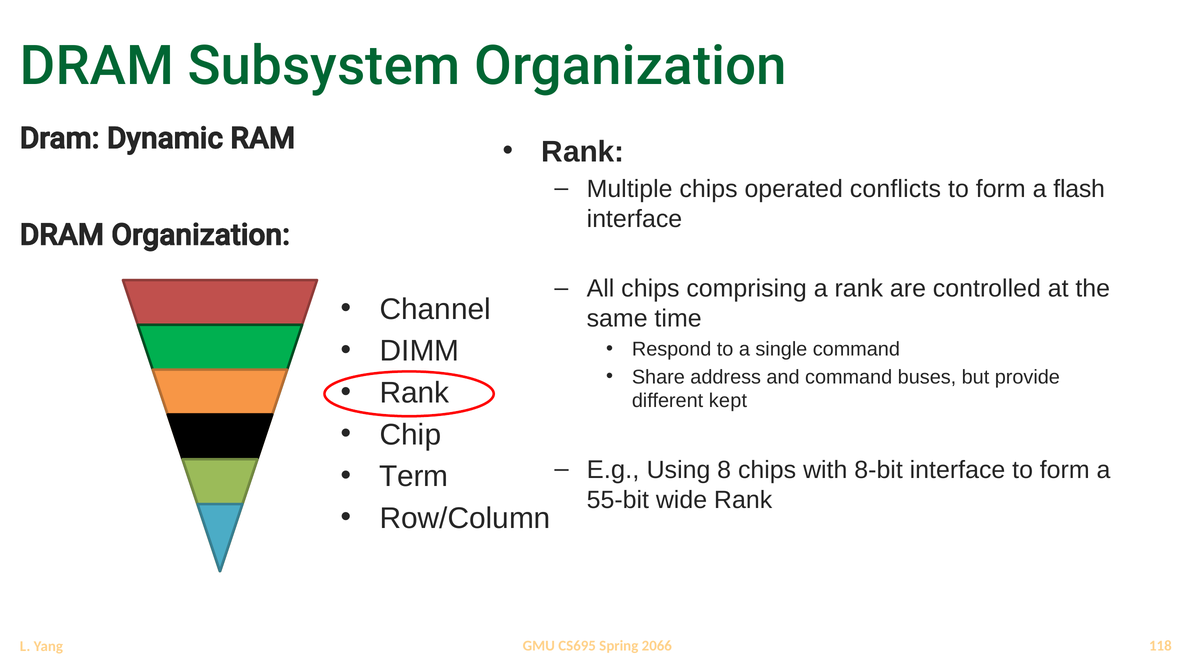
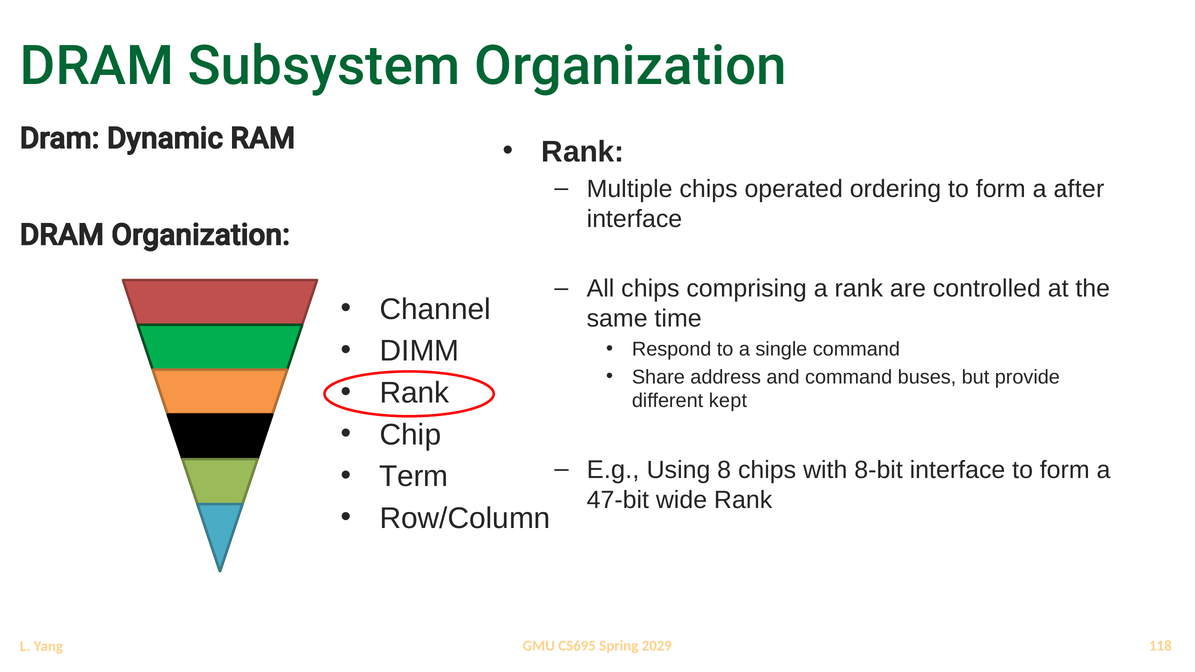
conflicts: conflicts -> ordering
flash: flash -> after
55-bit: 55-bit -> 47-bit
2066: 2066 -> 2029
